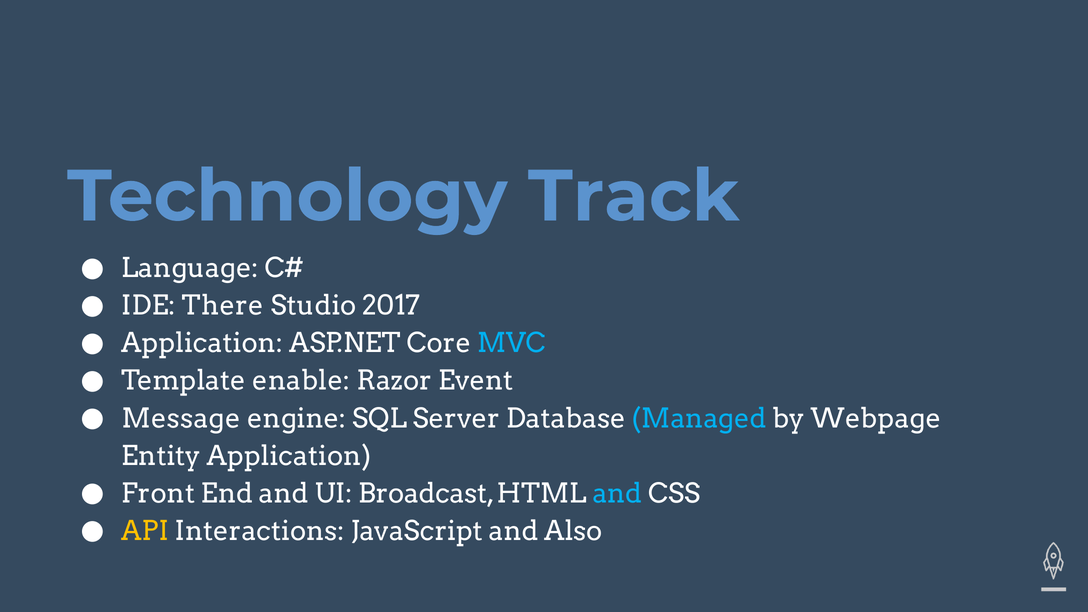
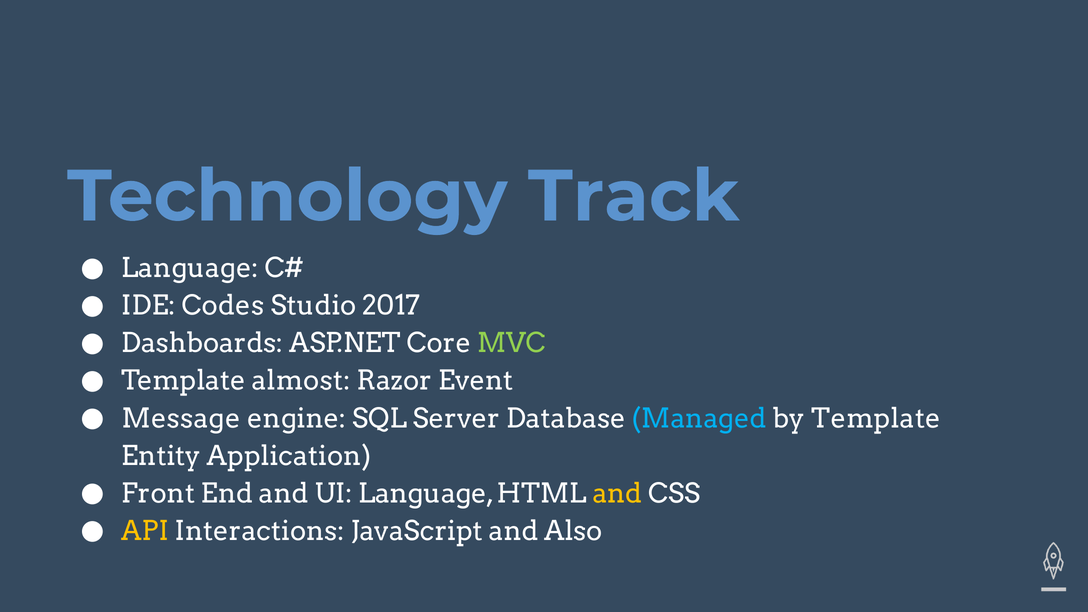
There: There -> Codes
Application at (202, 344): Application -> Dashboards
MVC colour: light blue -> light green
enable: enable -> almost
by Webpage: Webpage -> Template
UI Broadcast: Broadcast -> Language
and at (617, 494) colour: light blue -> yellow
